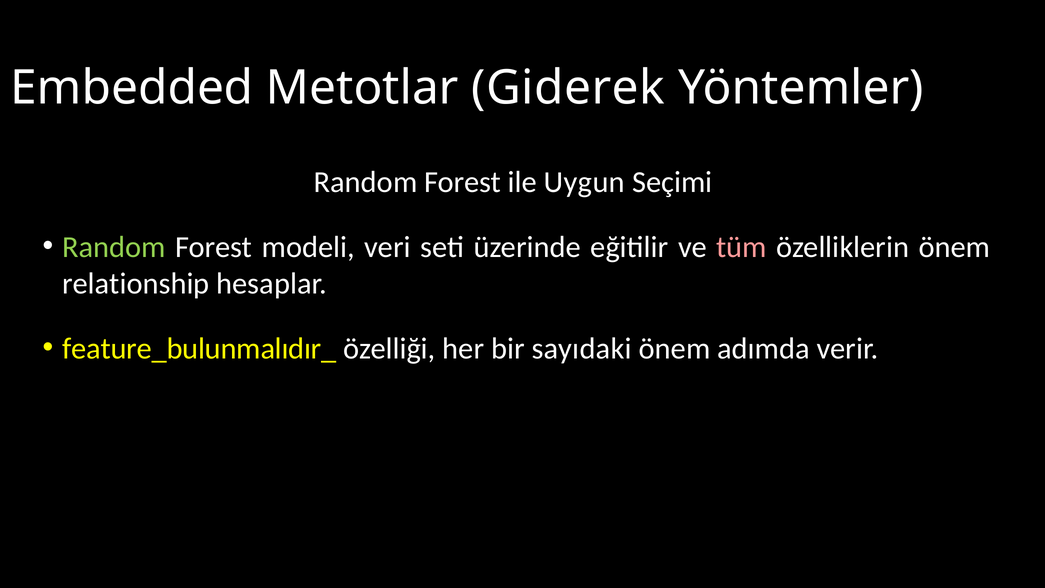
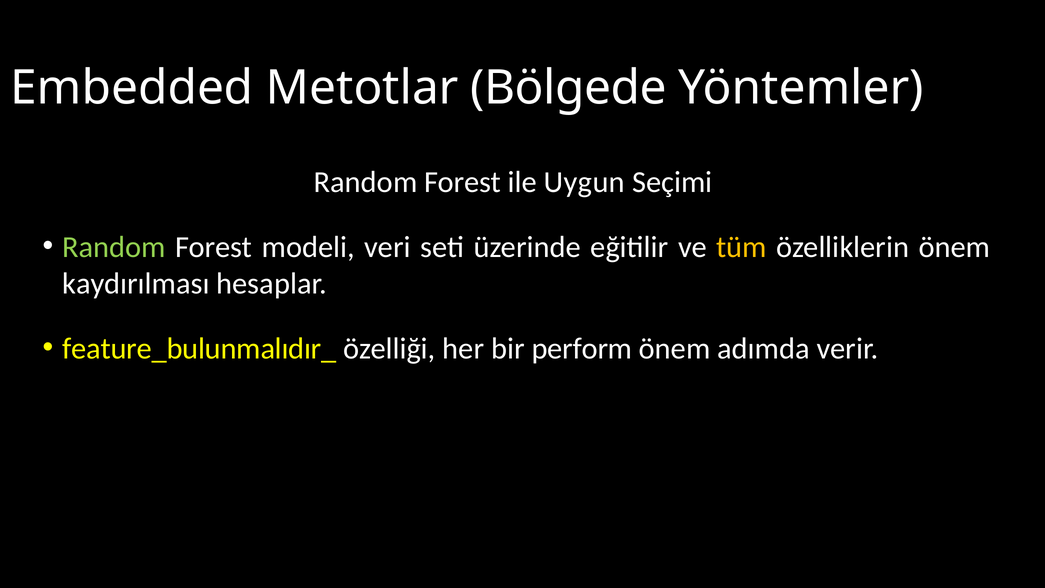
Giderek: Giderek -> Bölgede
tüm colour: pink -> yellow
relationship: relationship -> kaydırılması
sayıdaki: sayıdaki -> perform
